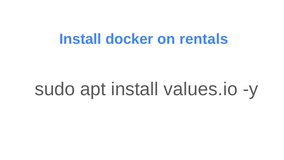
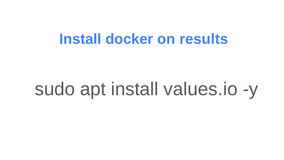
rentals: rentals -> results
